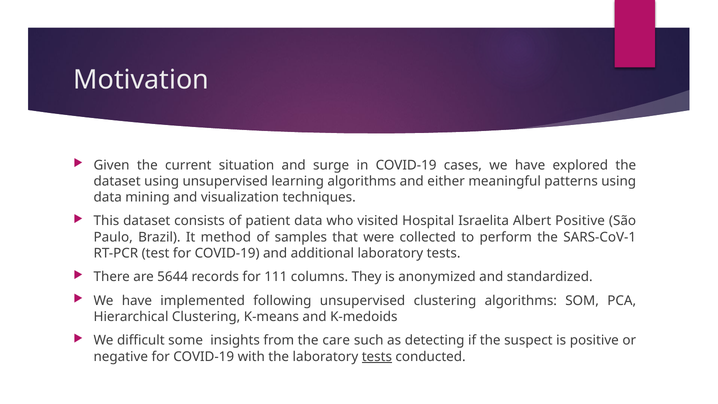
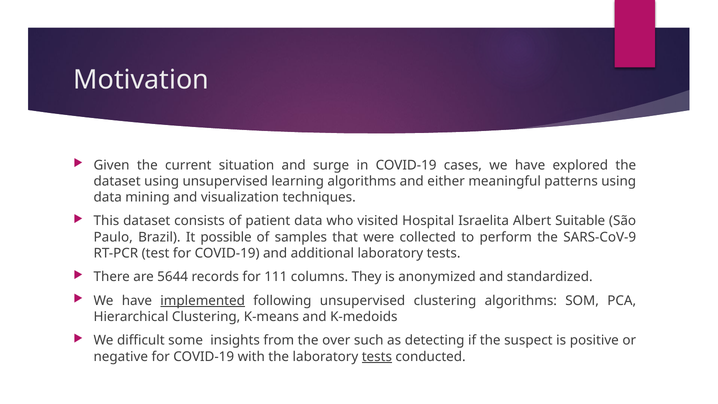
Albert Positive: Positive -> Suitable
method: method -> possible
SARS-CoV-1: SARS-CoV-1 -> SARS-CoV-9
implemented underline: none -> present
care: care -> over
